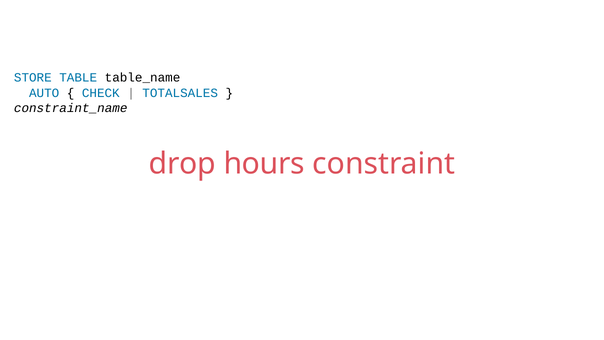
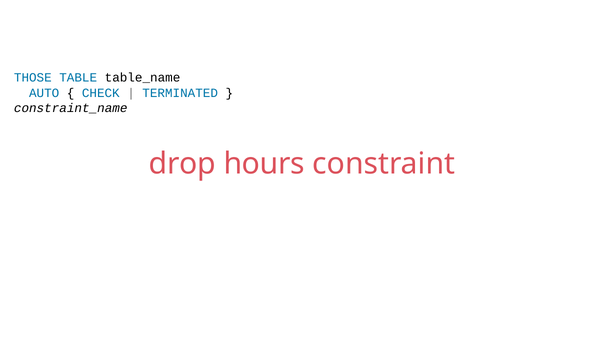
STORE: STORE -> THOSE
TOTALSALES: TOTALSALES -> TERMINATED
